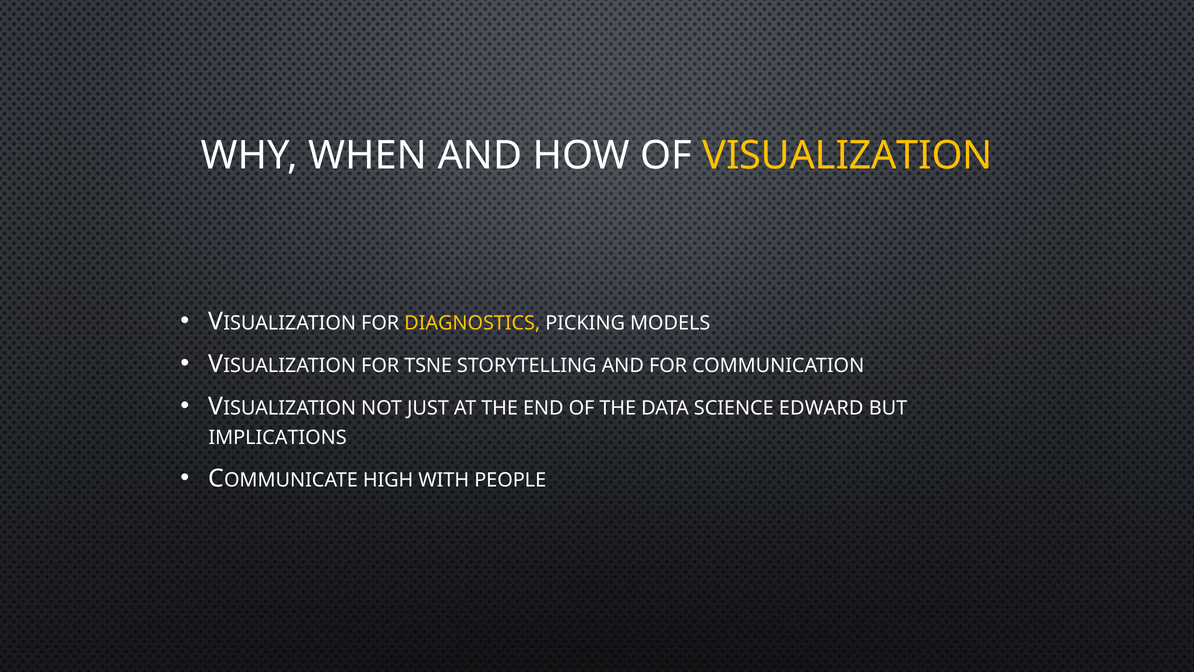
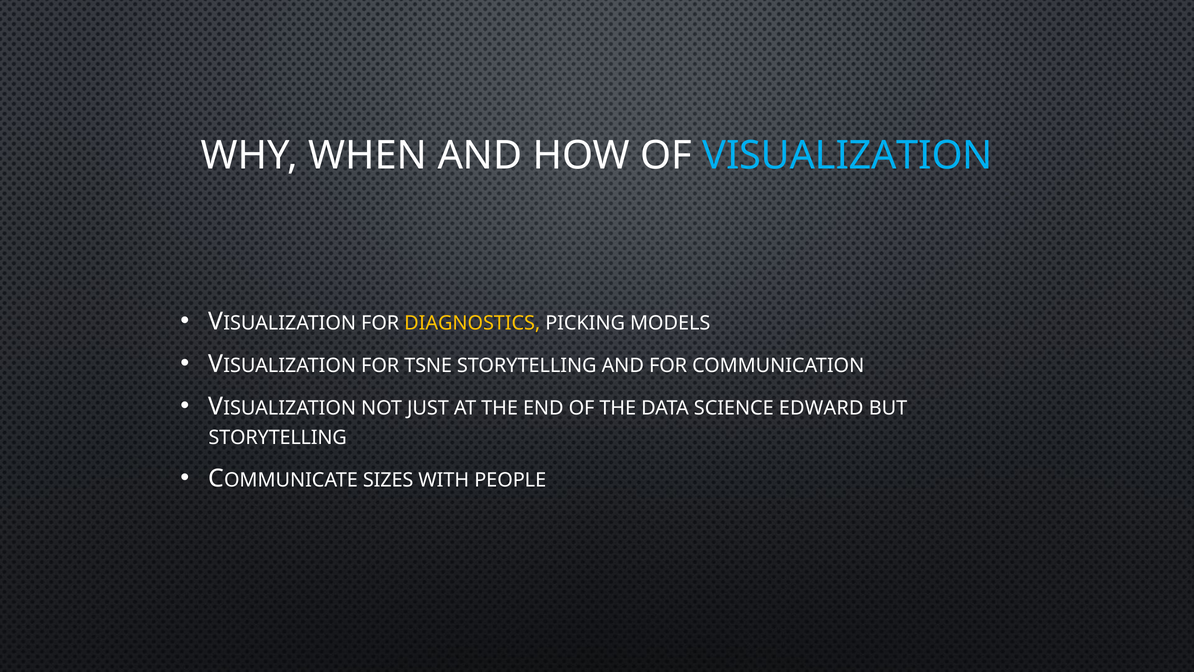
VISUALIZATION colour: yellow -> light blue
IMPLICATIONS at (278, 438): IMPLICATIONS -> STORYTELLING
HIGH: HIGH -> SIZES
